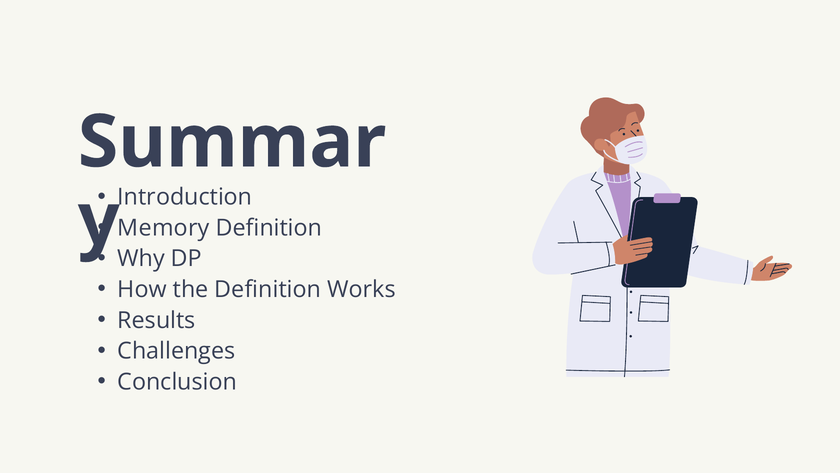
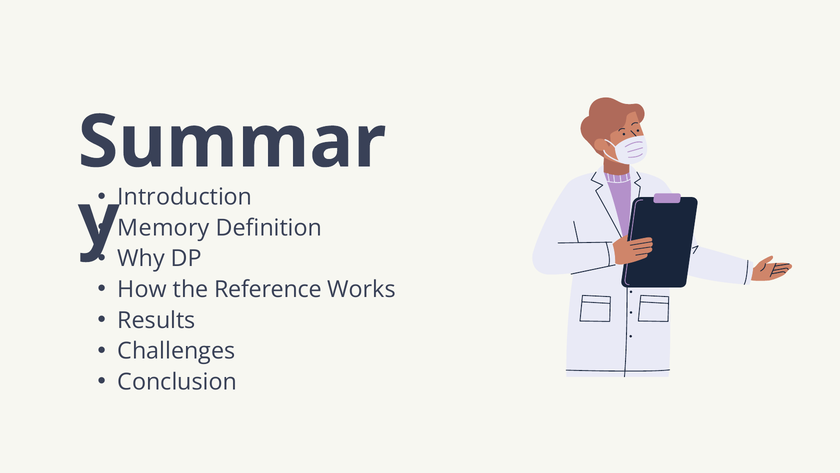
the Definition: Definition -> Reference
